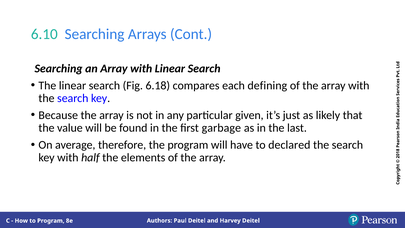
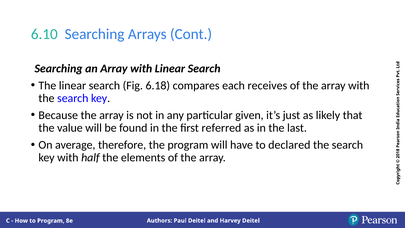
defining: defining -> receives
garbage: garbage -> referred
